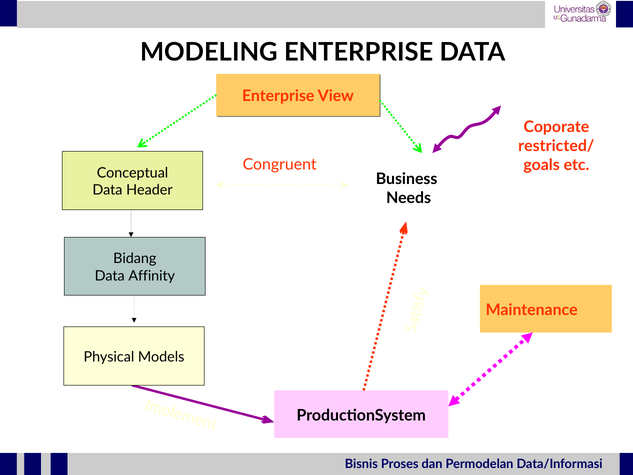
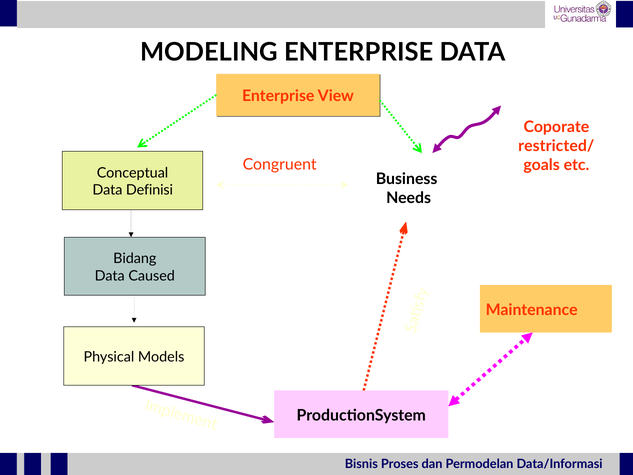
Header: Header -> Definisi
Affinity: Affinity -> Caused
